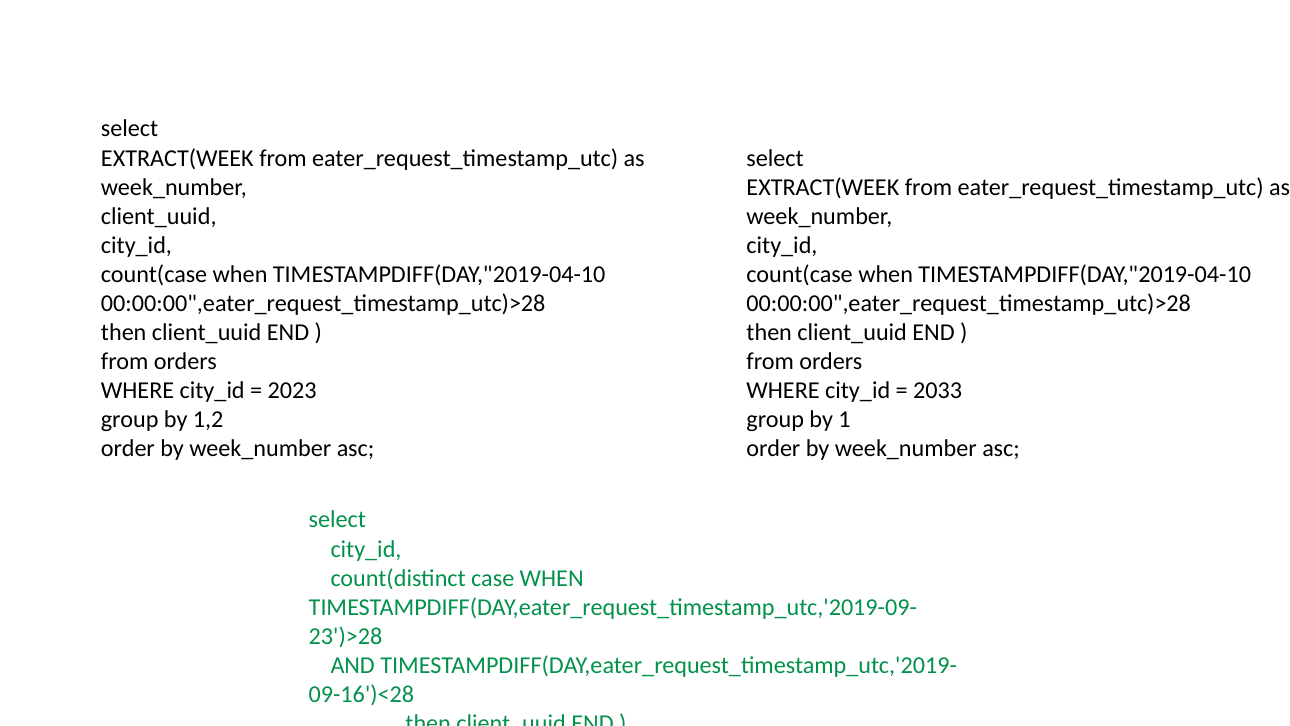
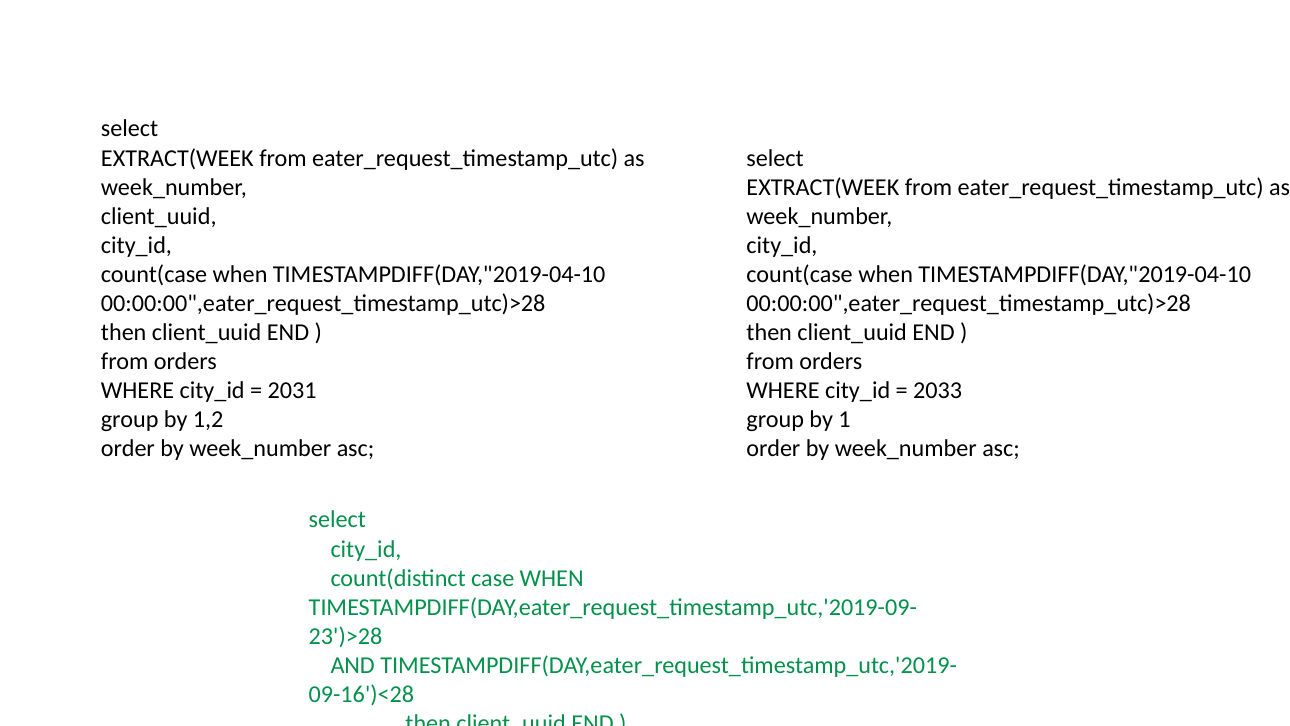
2023: 2023 -> 2031
